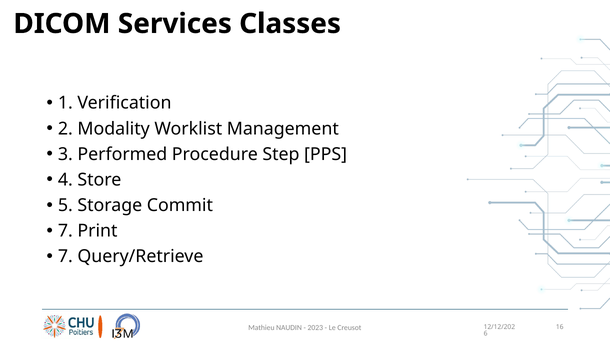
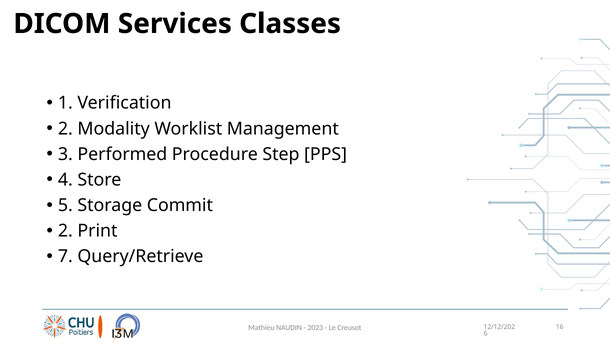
7 at (65, 231): 7 -> 2
